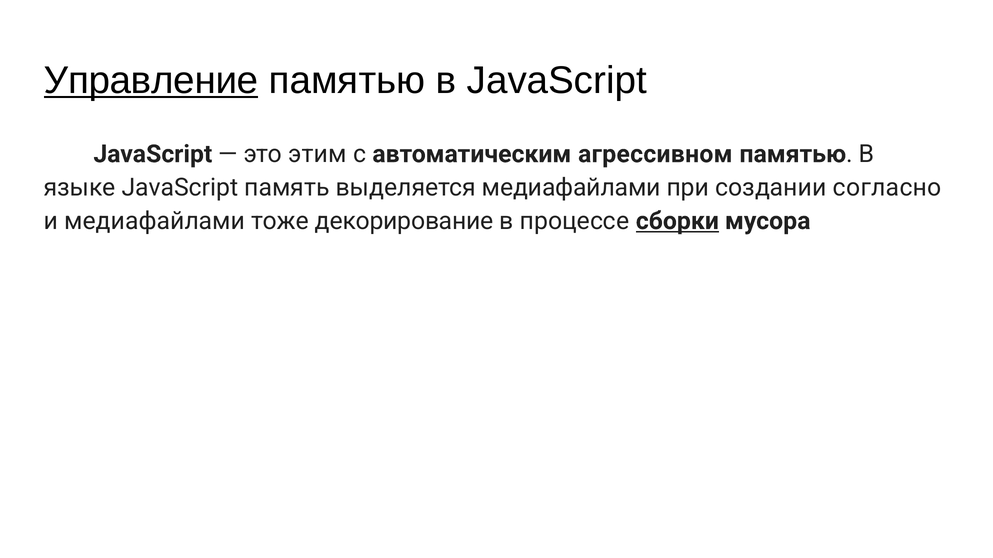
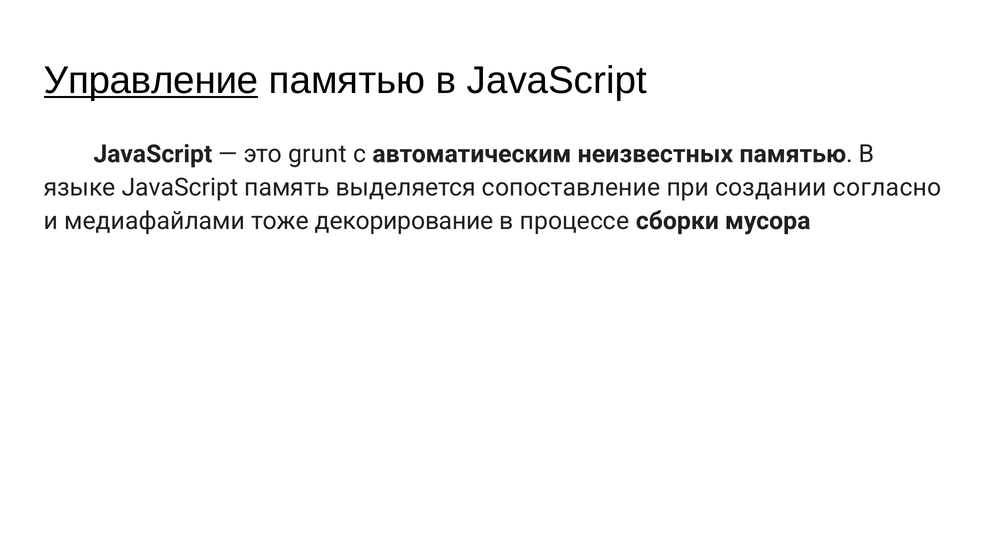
этим: этим -> grunt
агрессивном: агрессивном -> неизвестных
выделяется медиафайлами: медиафайлами -> сопоставление
сборки underline: present -> none
